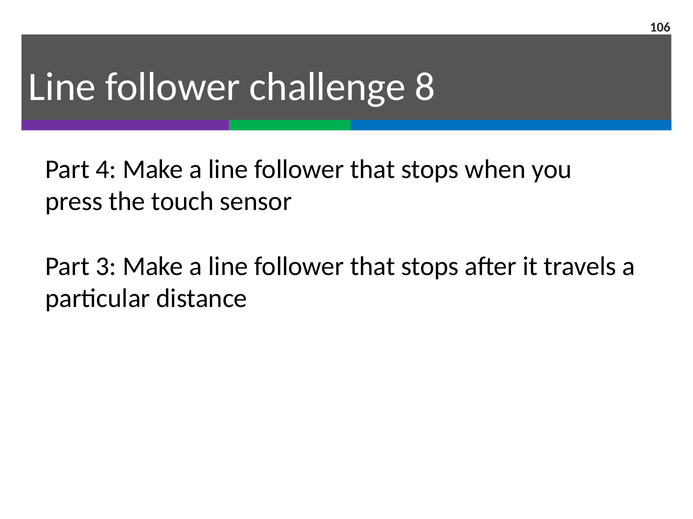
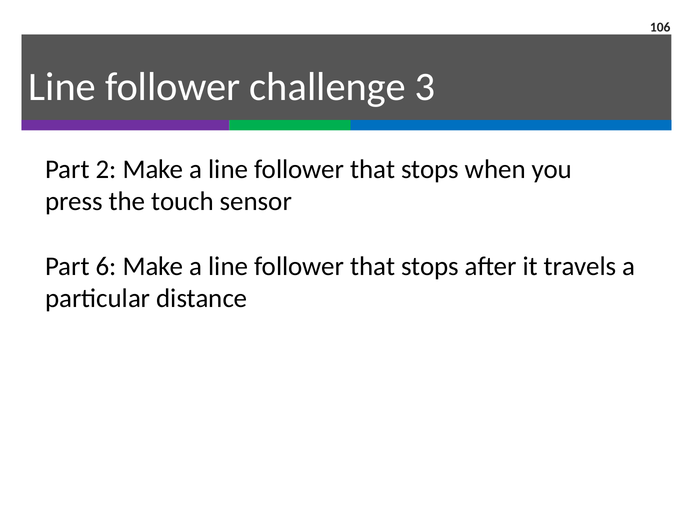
8: 8 -> 3
4: 4 -> 2
3: 3 -> 6
